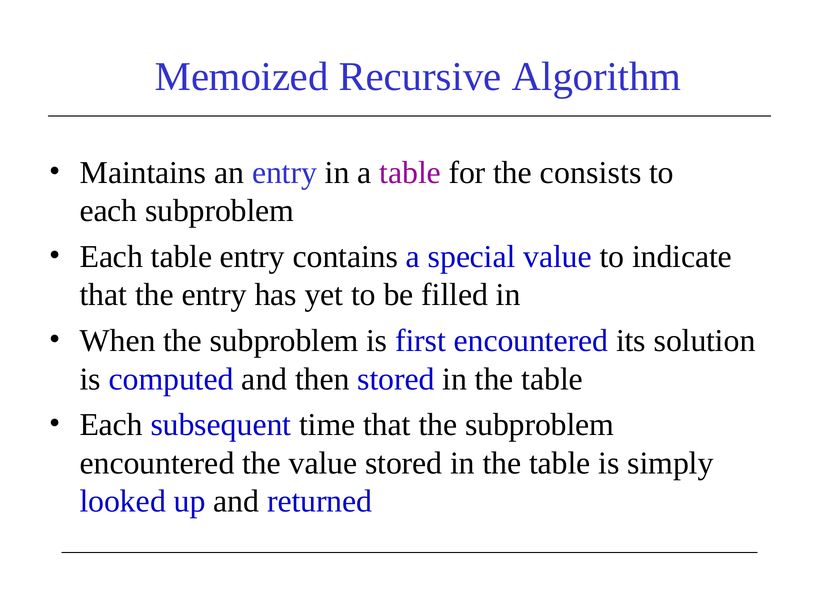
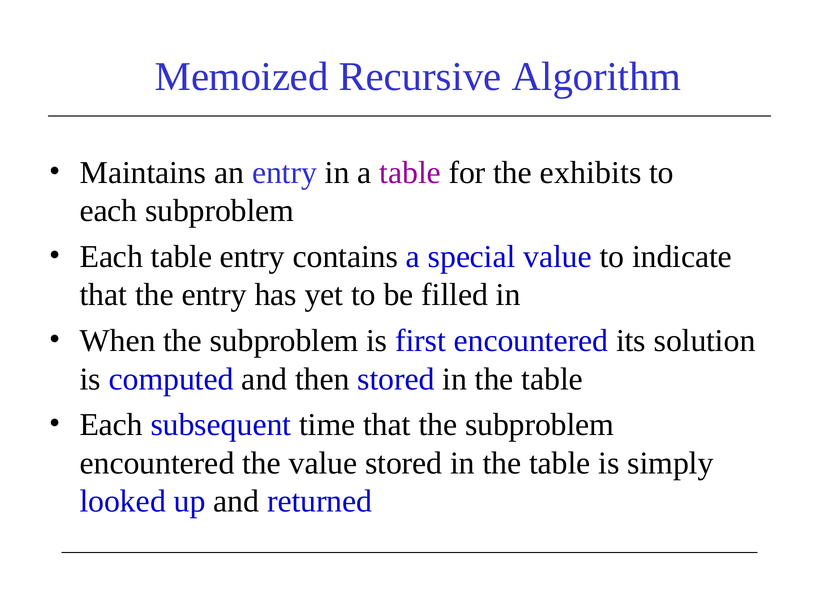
consists: consists -> exhibits
